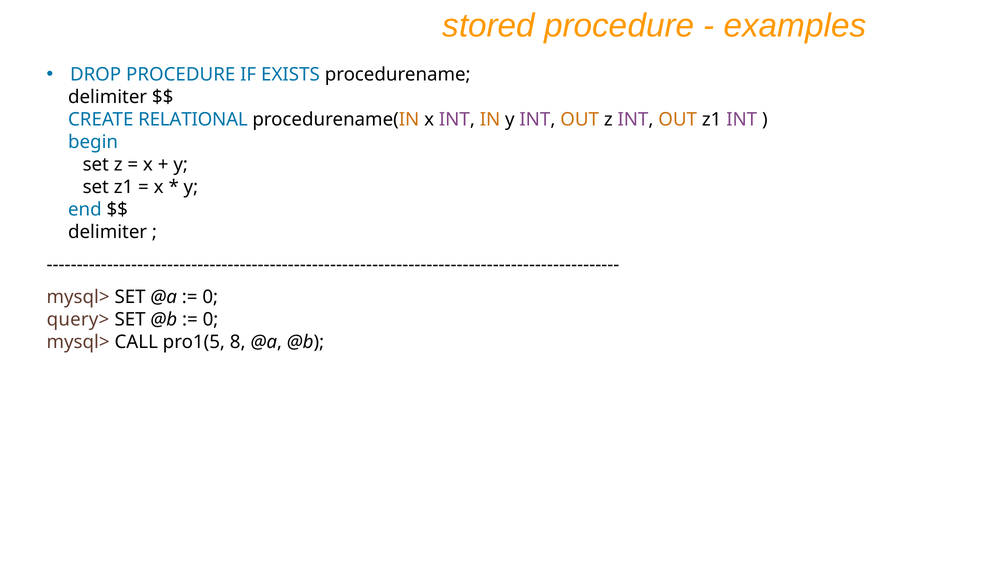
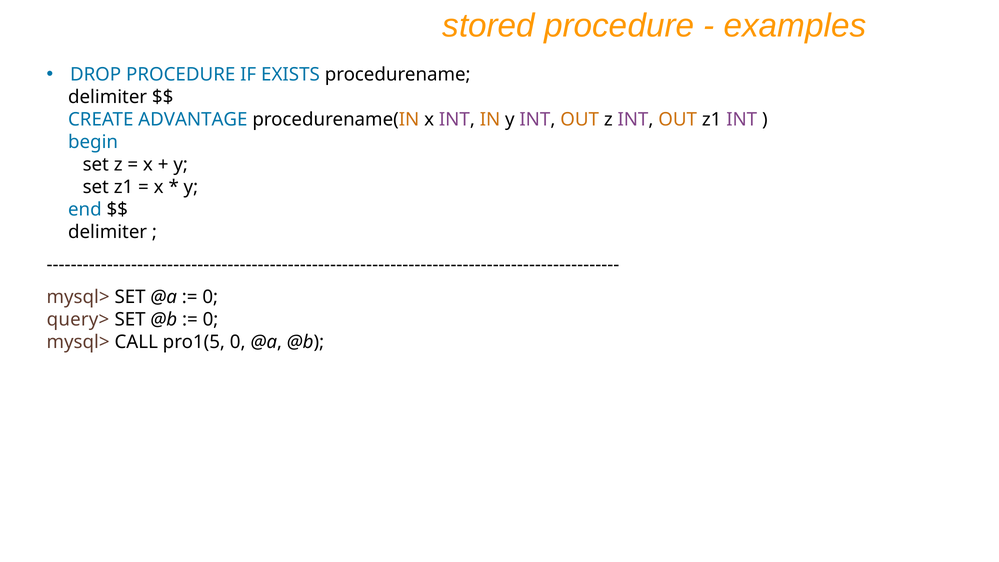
RELATIONAL: RELATIONAL -> ADVANTAGE
pro1(5 8: 8 -> 0
